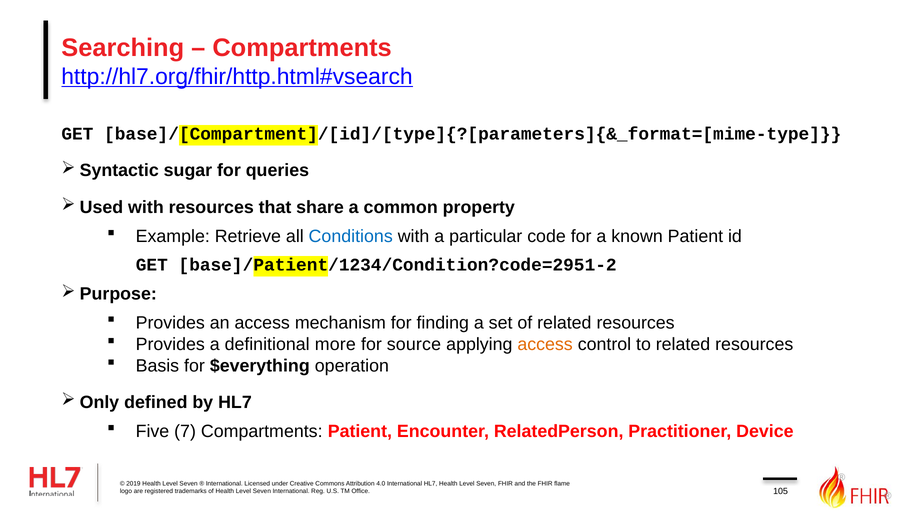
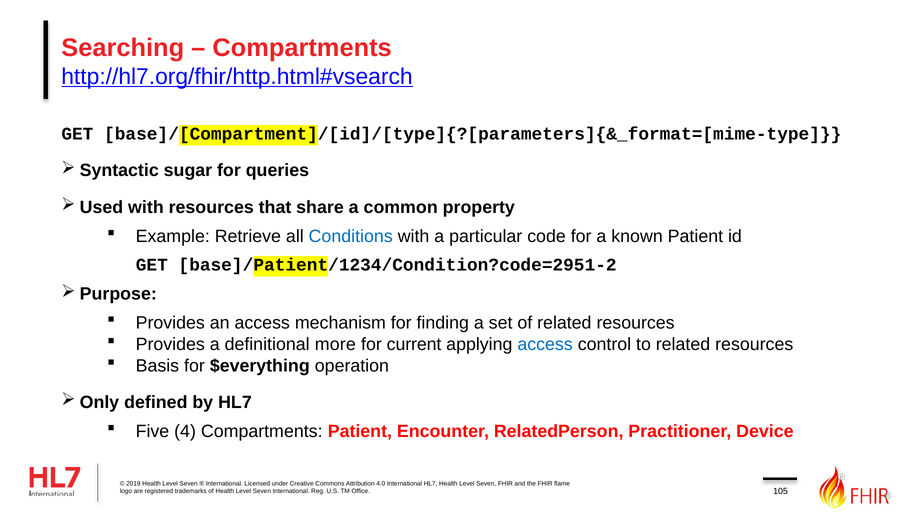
source: source -> current
access at (545, 344) colour: orange -> blue
7: 7 -> 4
